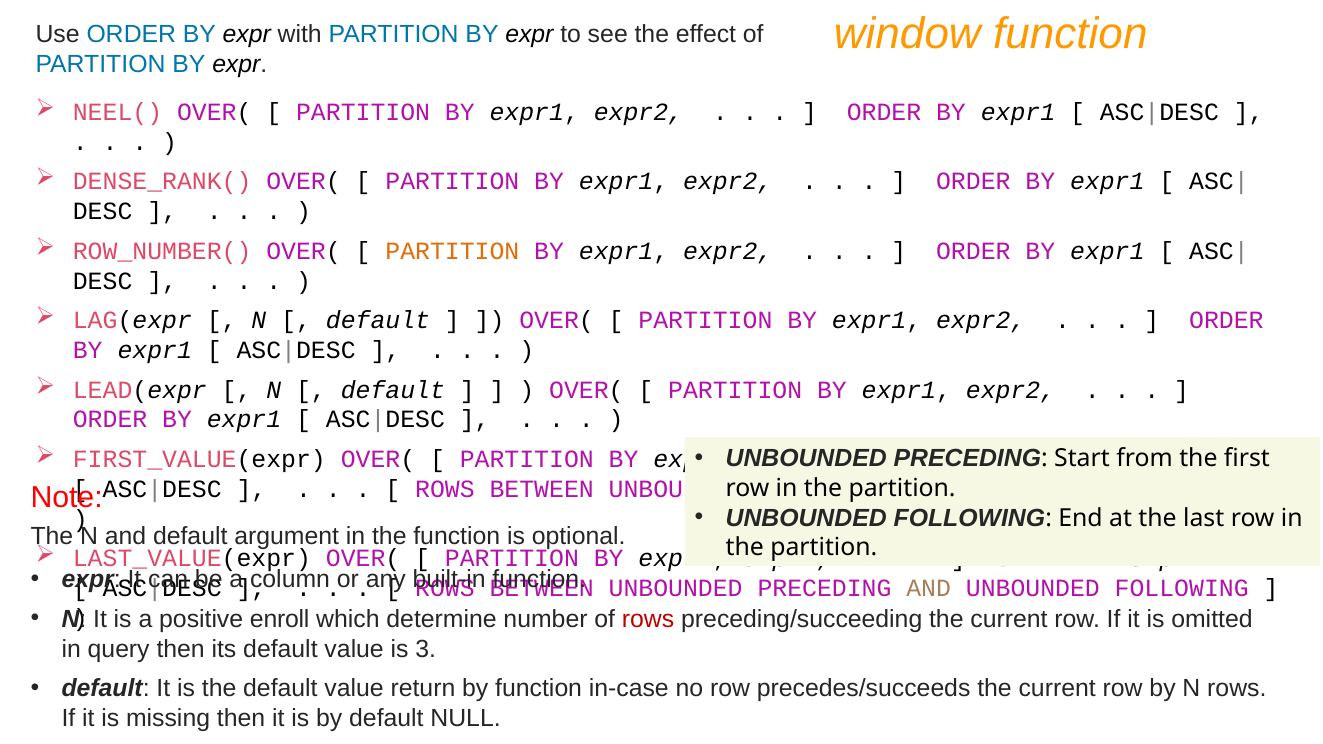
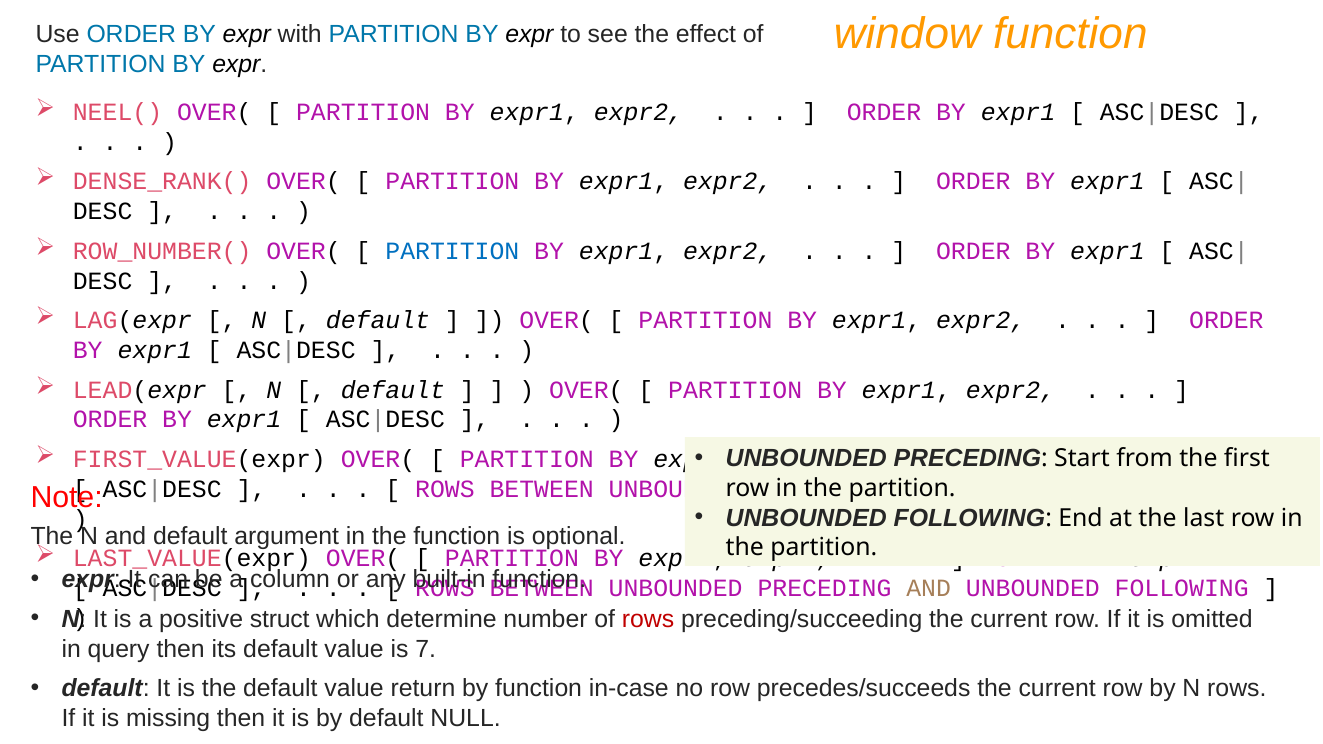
PARTITION at (452, 251) colour: orange -> blue
enroll: enroll -> struct
3: 3 -> 7
